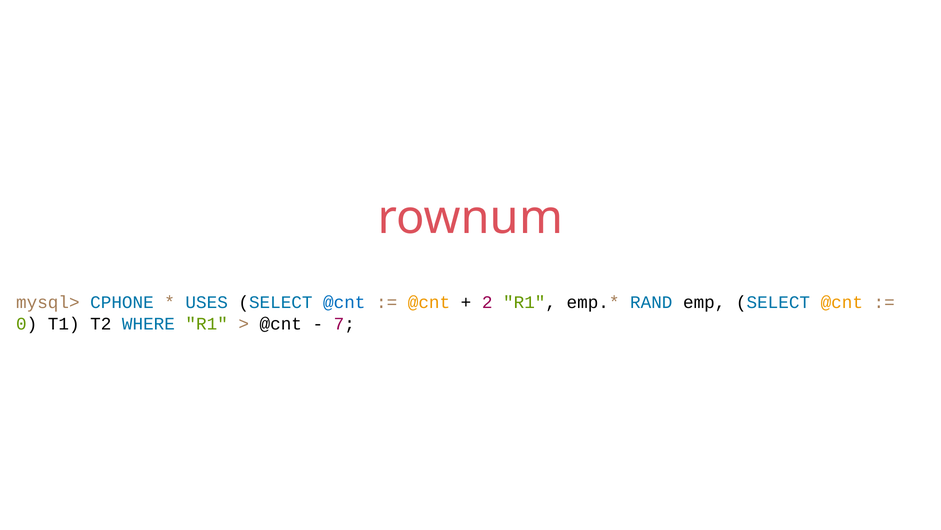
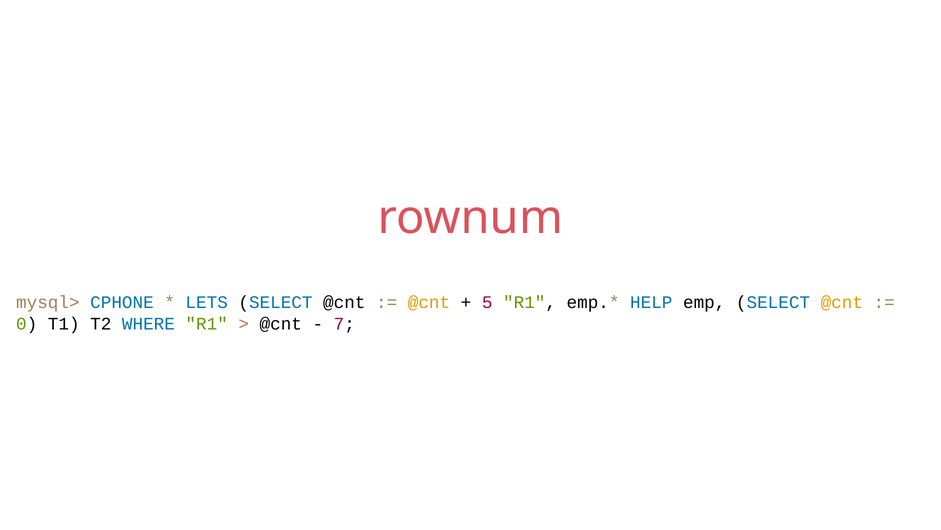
USES: USES -> LETS
@cnt at (344, 302) colour: blue -> black
2: 2 -> 5
RAND: RAND -> HELP
